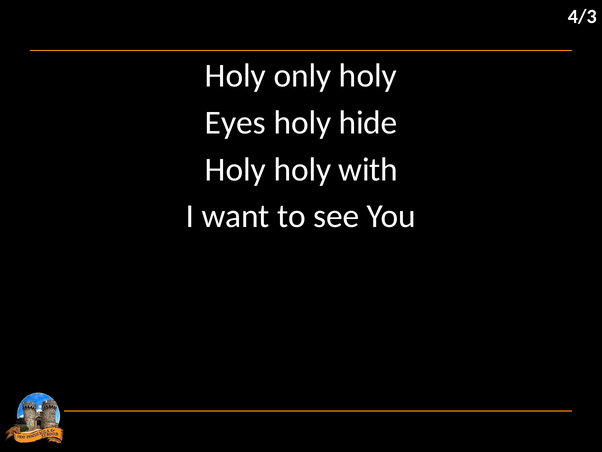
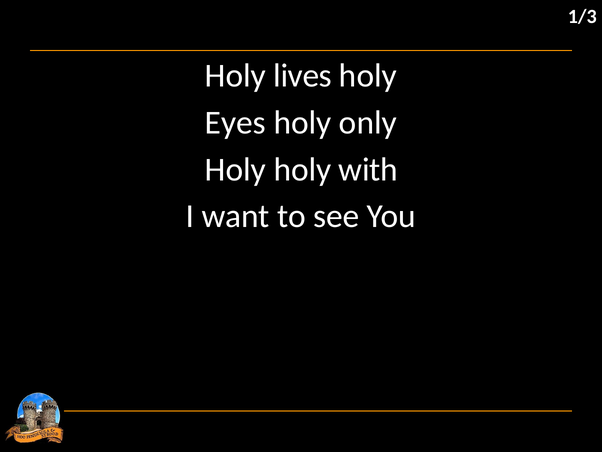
4/3: 4/3 -> 1/3
only: only -> lives
hide: hide -> only
